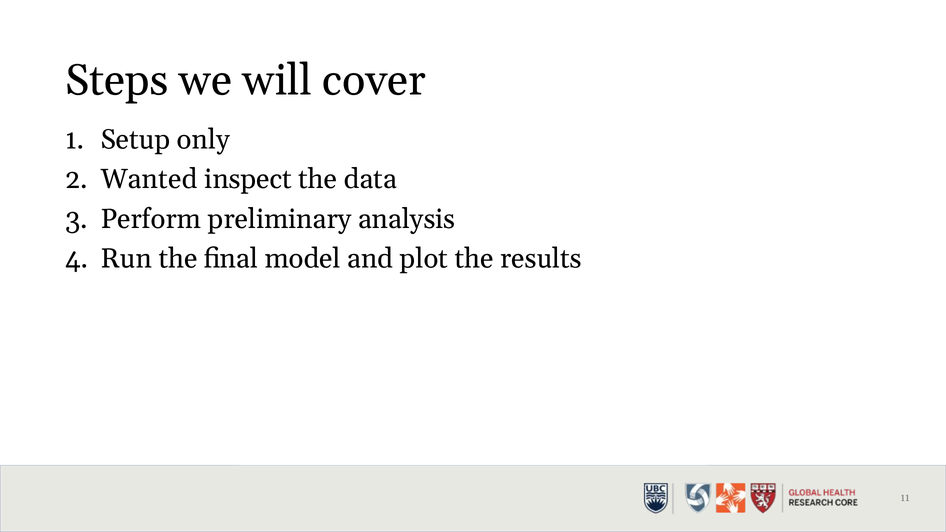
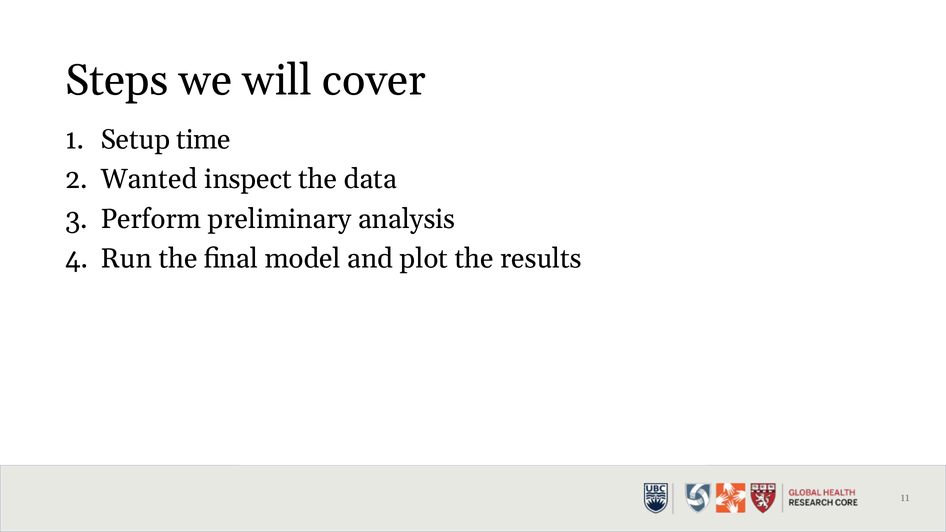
only: only -> time
